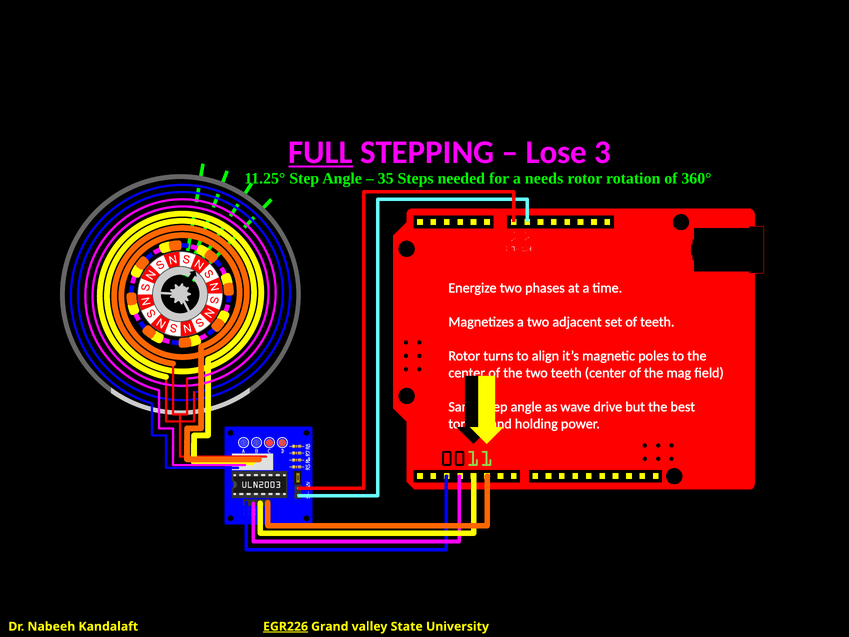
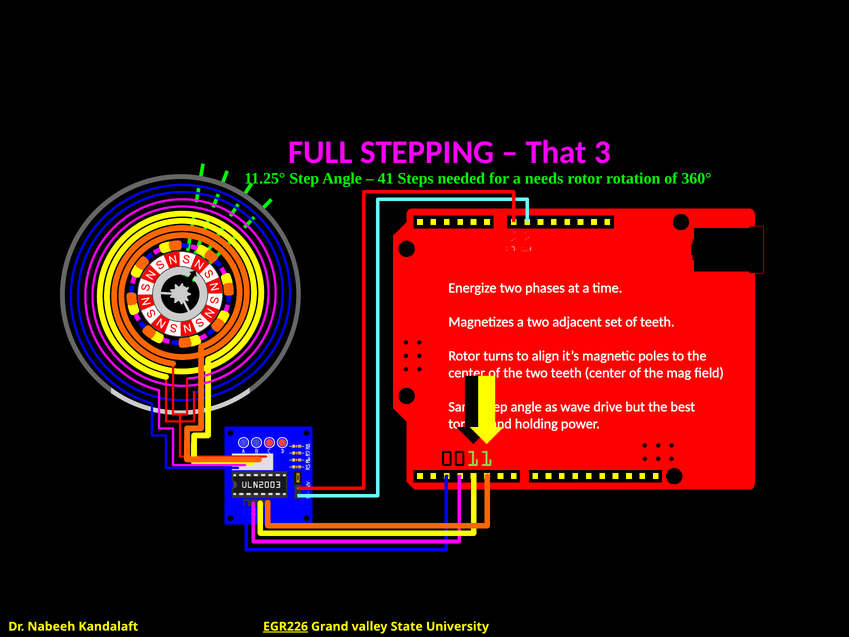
FULL underline: present -> none
Lose: Lose -> That
35: 35 -> 41
